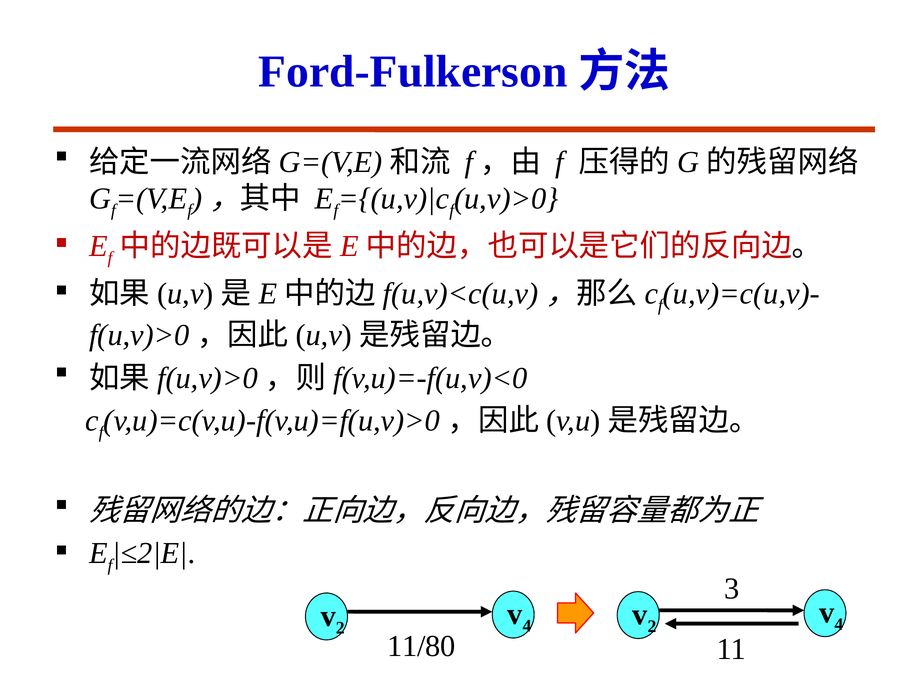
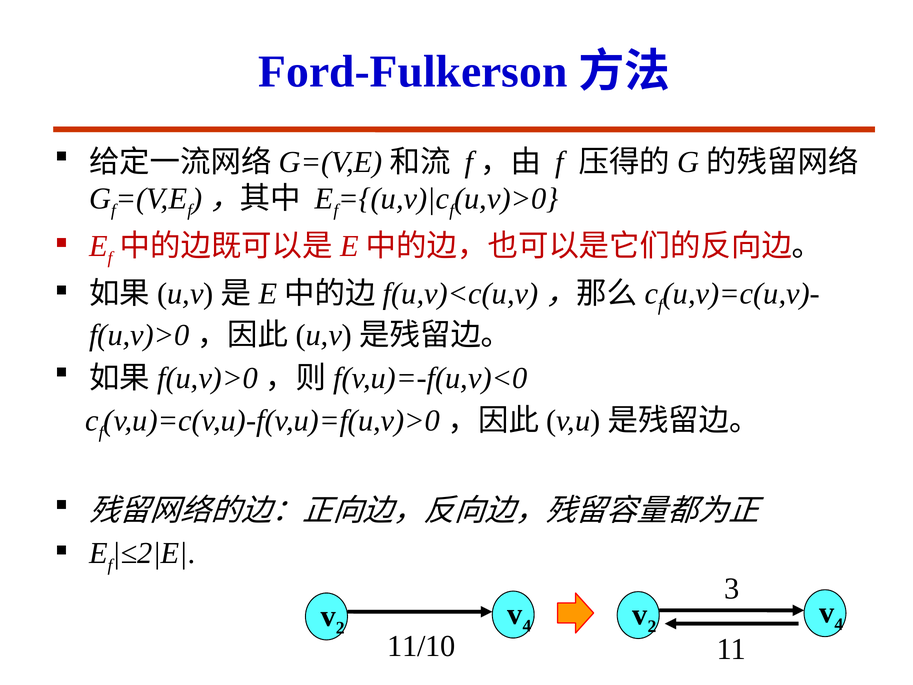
11/80: 11/80 -> 11/10
